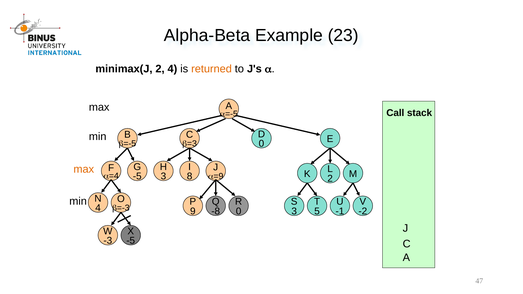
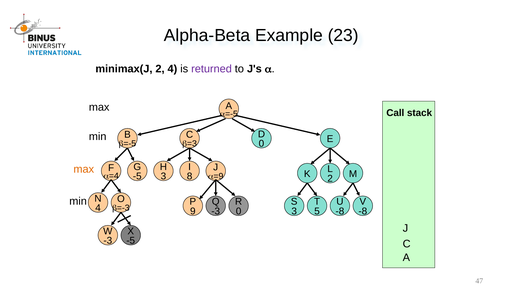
returned colour: orange -> purple
-8 at (216, 211): -8 -> -3
-1 at (340, 211): -1 -> -8
-2 at (363, 211): -2 -> -8
